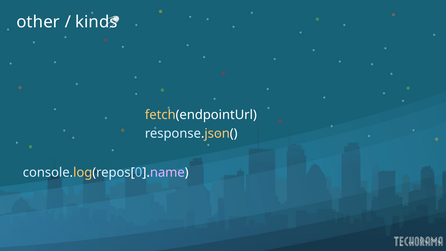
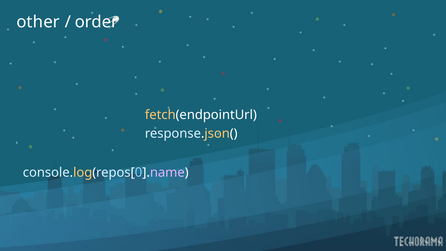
kinds: kinds -> order
